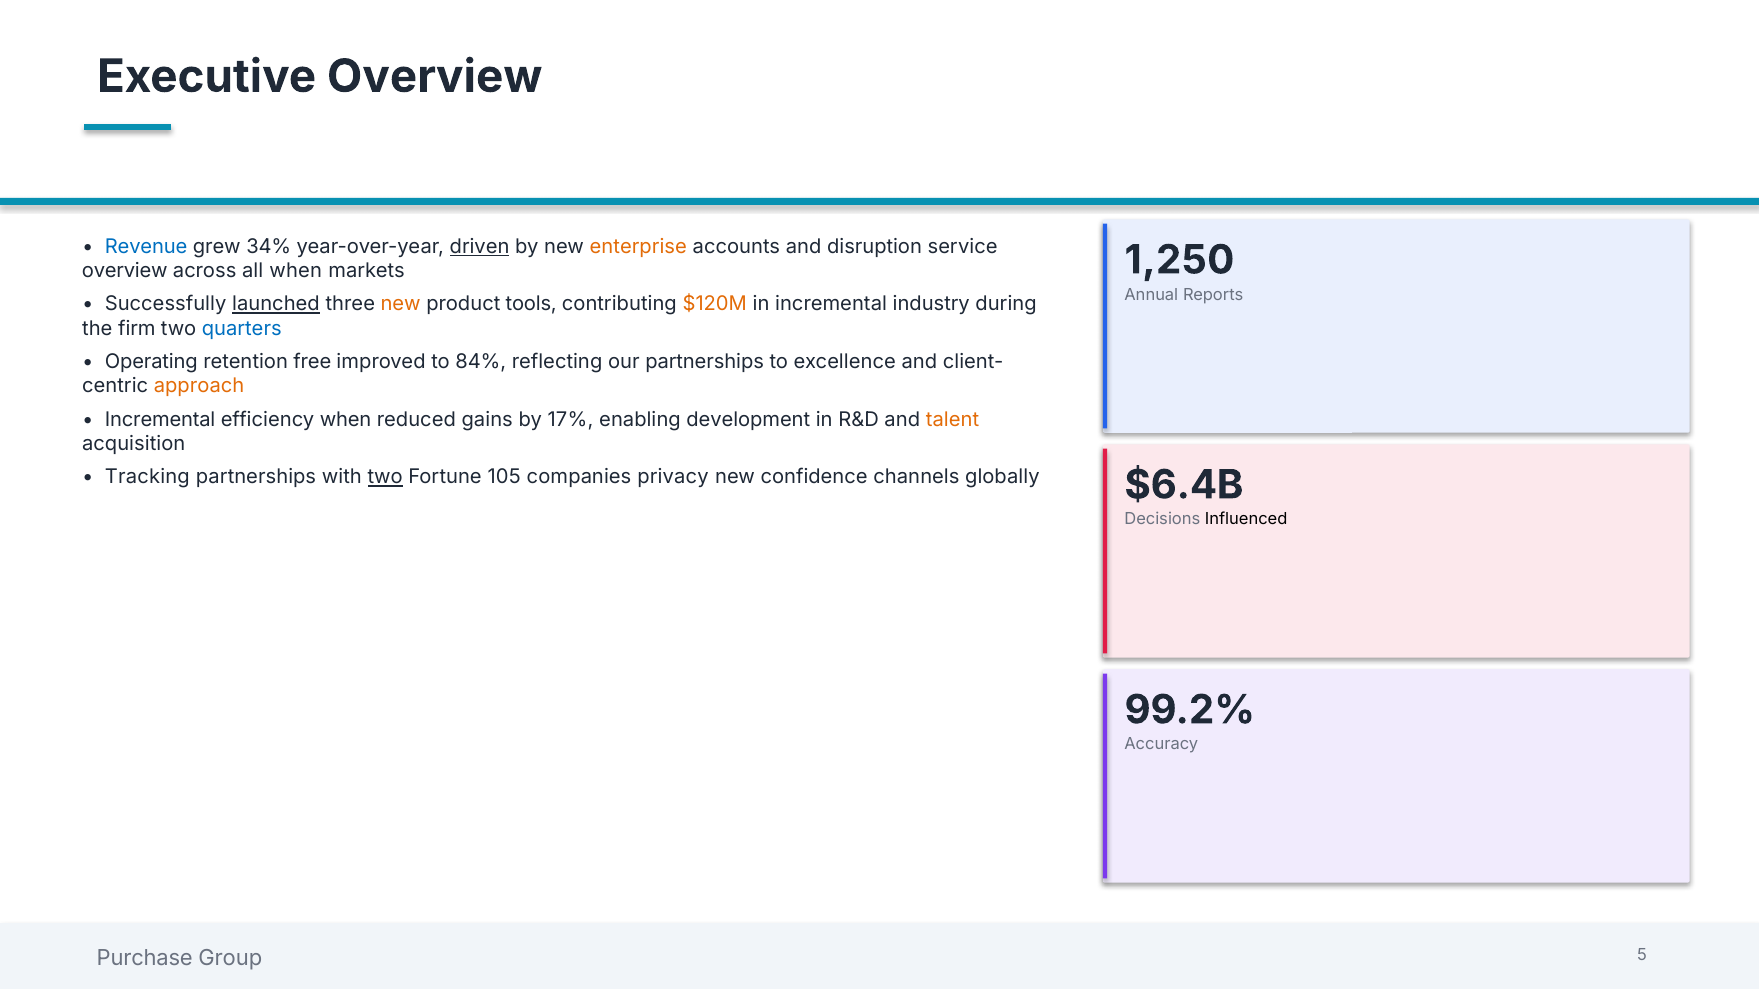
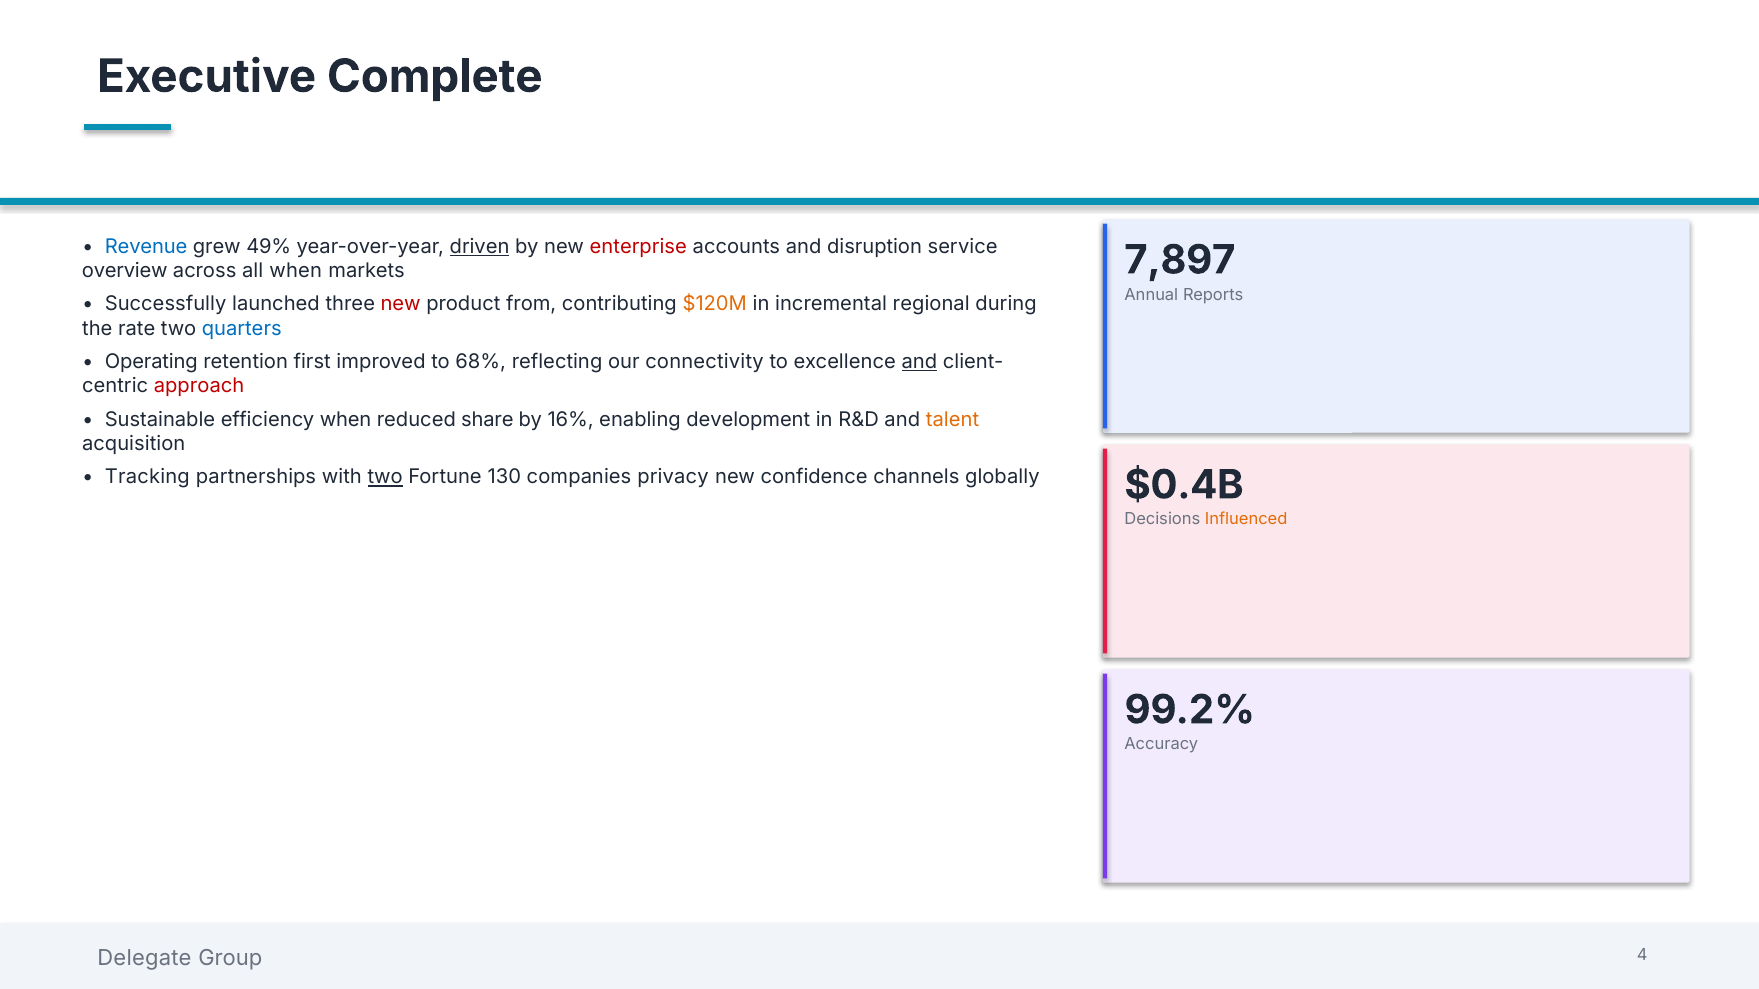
Executive Overview: Overview -> Complete
34%: 34% -> 49%
enterprise colour: orange -> red
1,250: 1,250 -> 7,897
launched underline: present -> none
new at (401, 304) colour: orange -> red
tools: tools -> from
industry: industry -> regional
firm: firm -> rate
free: free -> first
84%: 84% -> 68%
our partnerships: partnerships -> connectivity
and at (919, 362) underline: none -> present
approach colour: orange -> red
Incremental at (160, 420): Incremental -> Sustainable
gains: gains -> share
17%: 17% -> 16%
105: 105 -> 130
$6.4B: $6.4B -> $0.4B
Influenced colour: black -> orange
Purchase: Purchase -> Delegate
5: 5 -> 4
